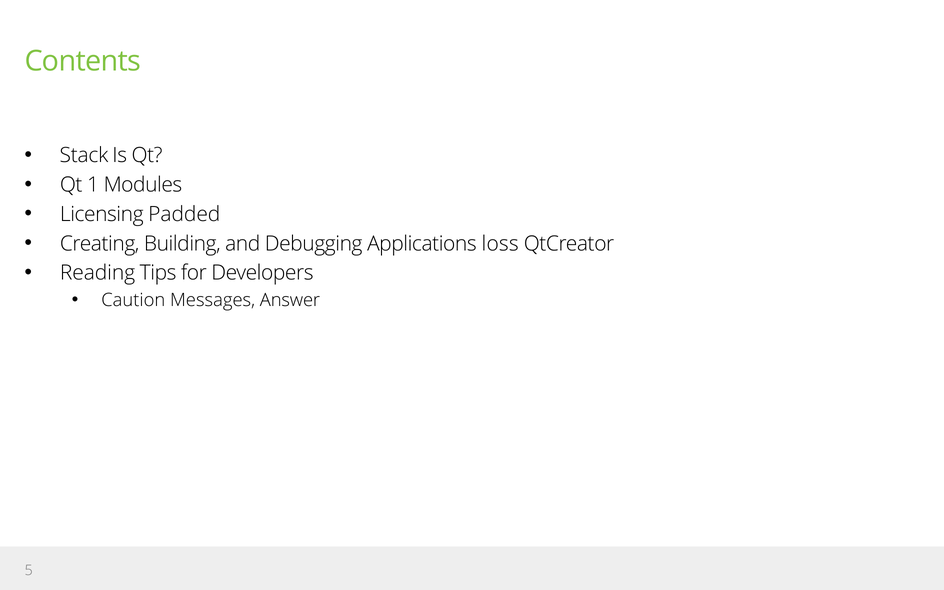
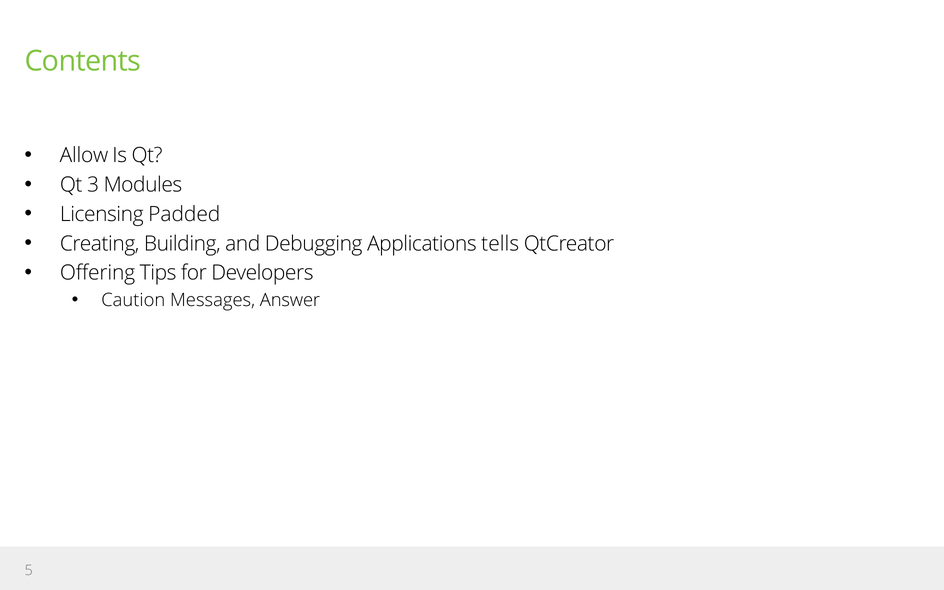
Stack: Stack -> Allow
1: 1 -> 3
loss: loss -> tells
Reading: Reading -> Offering
